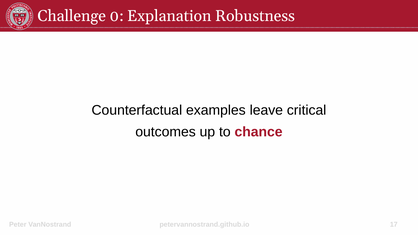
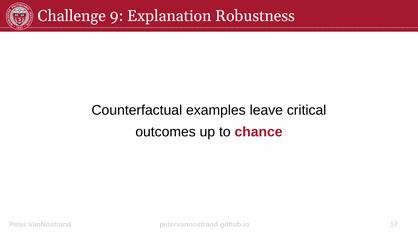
0: 0 -> 9
